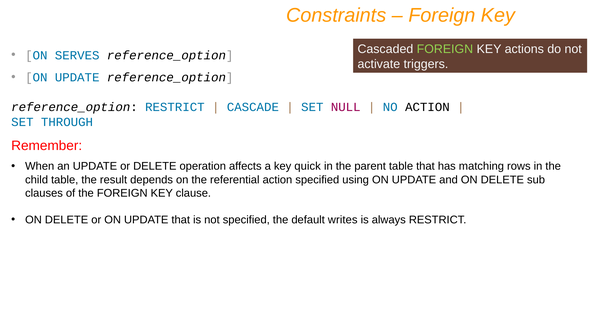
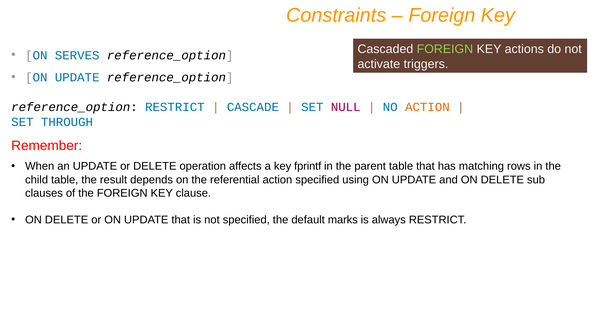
ACTION at (427, 107) colour: black -> orange
quick: quick -> fprintf
writes: writes -> marks
